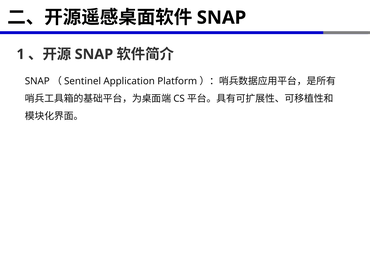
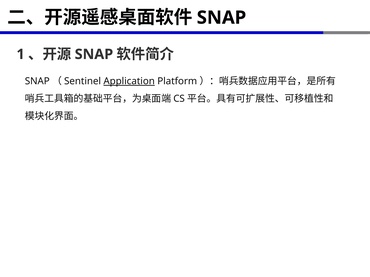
Application underline: none -> present
